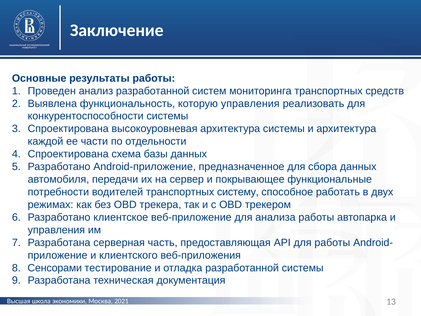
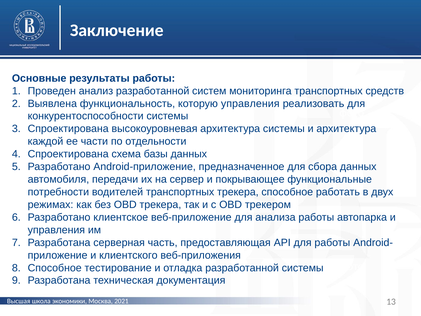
транспортных систему: систему -> трекера
Сенсорами at (55, 268): Сенсорами -> Способное
